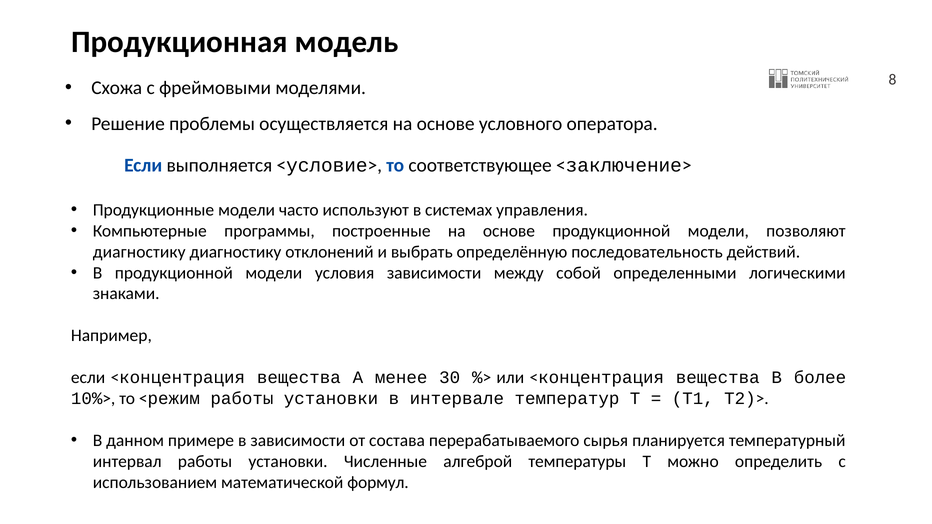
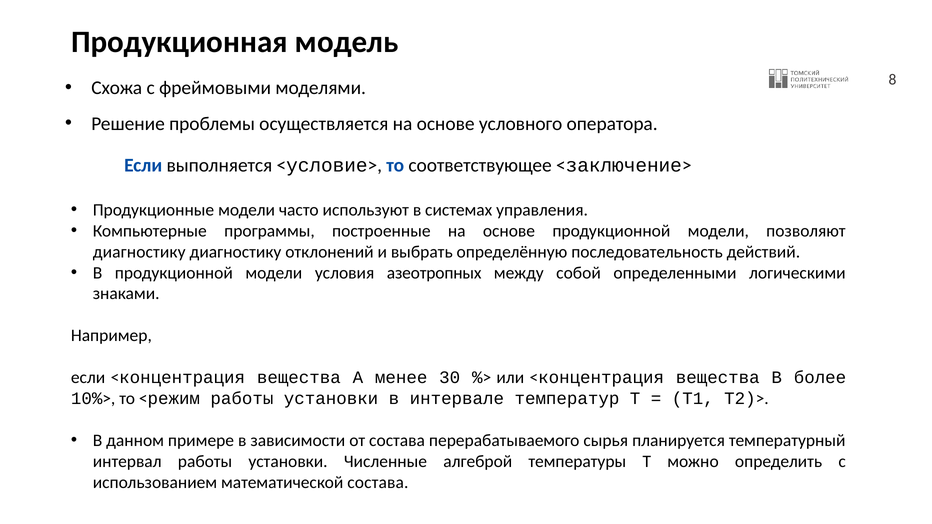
условия зависимости: зависимости -> азеотропных
математической формул: формул -> состава
